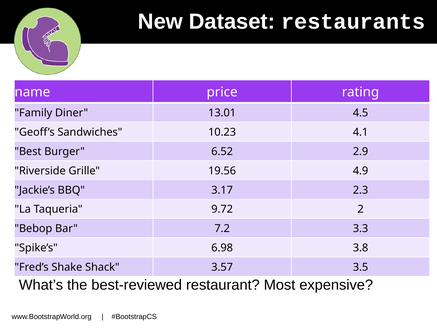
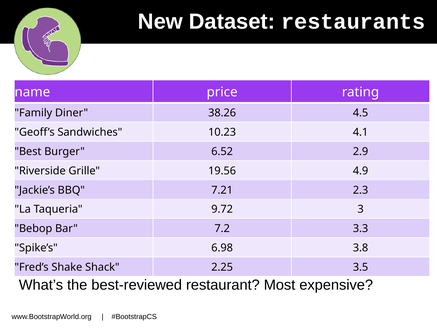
13.01: 13.01 -> 38.26
3.17: 3.17 -> 7.21
2: 2 -> 3
3.57: 3.57 -> 2.25
